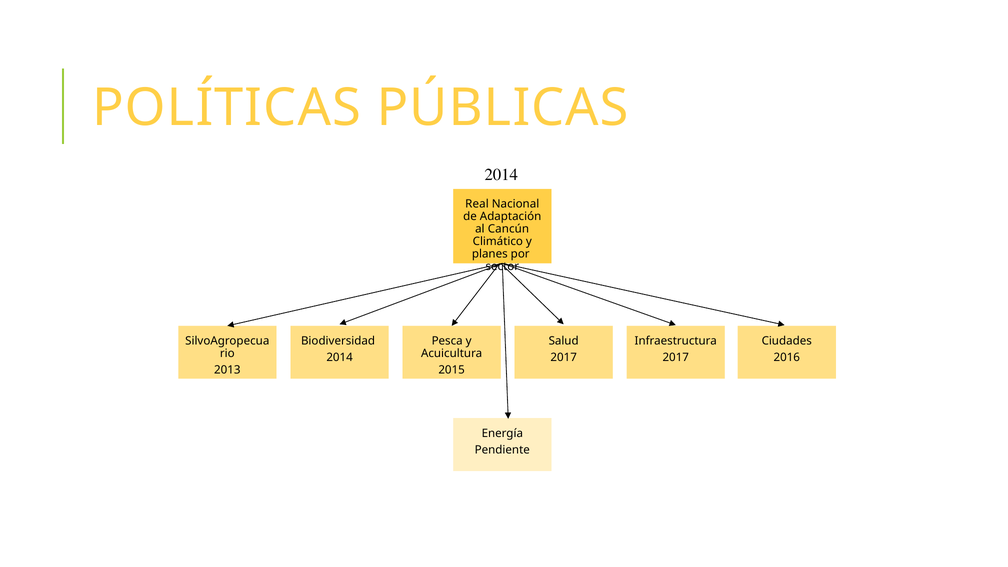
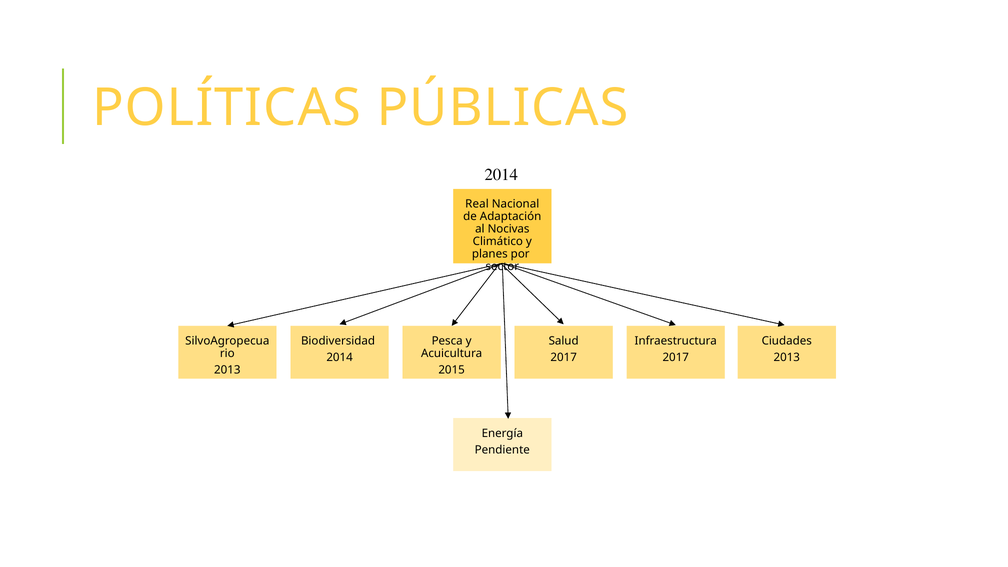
Cancún: Cancún -> Nocivas
2016 at (787, 357): 2016 -> 2013
